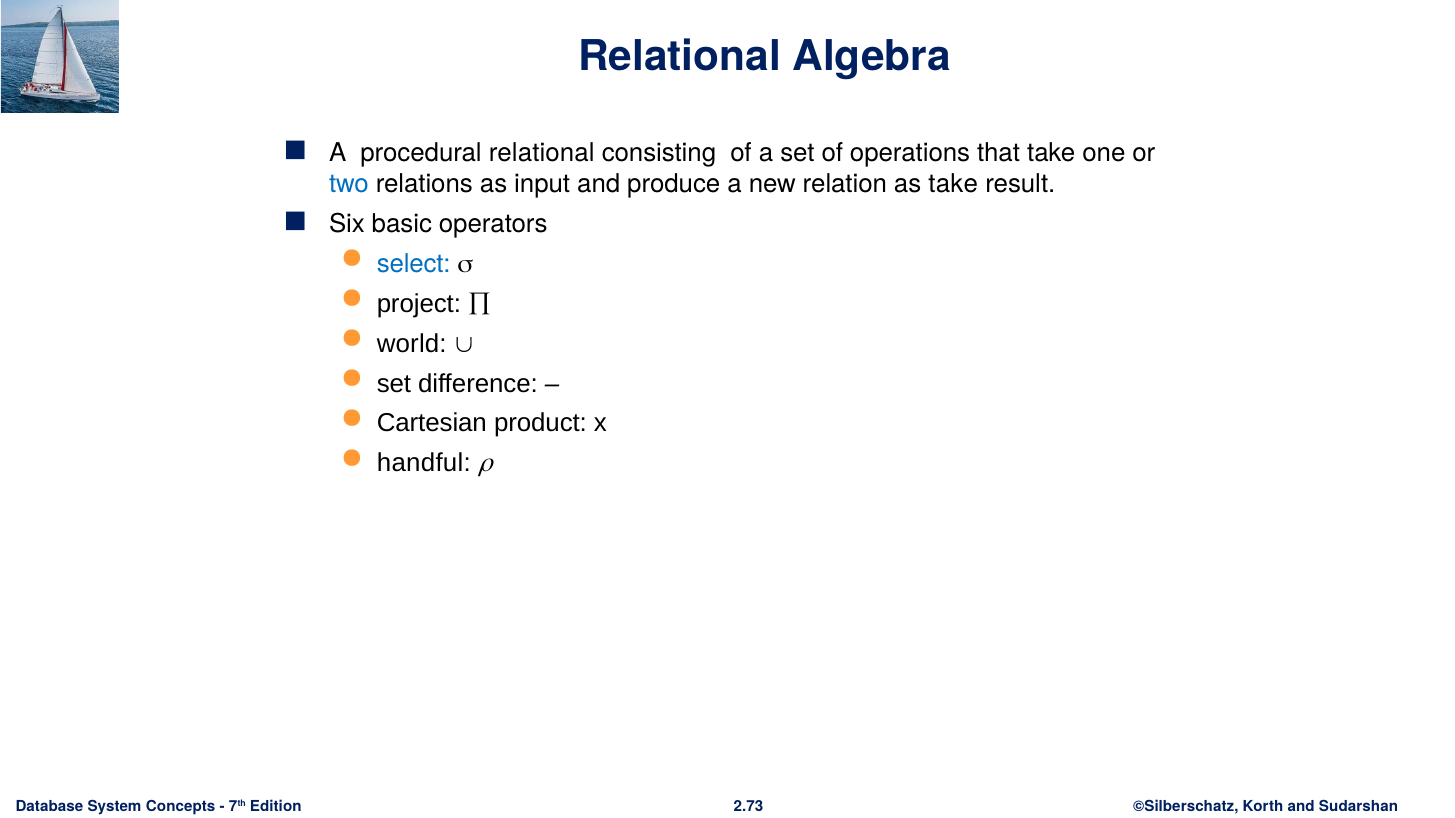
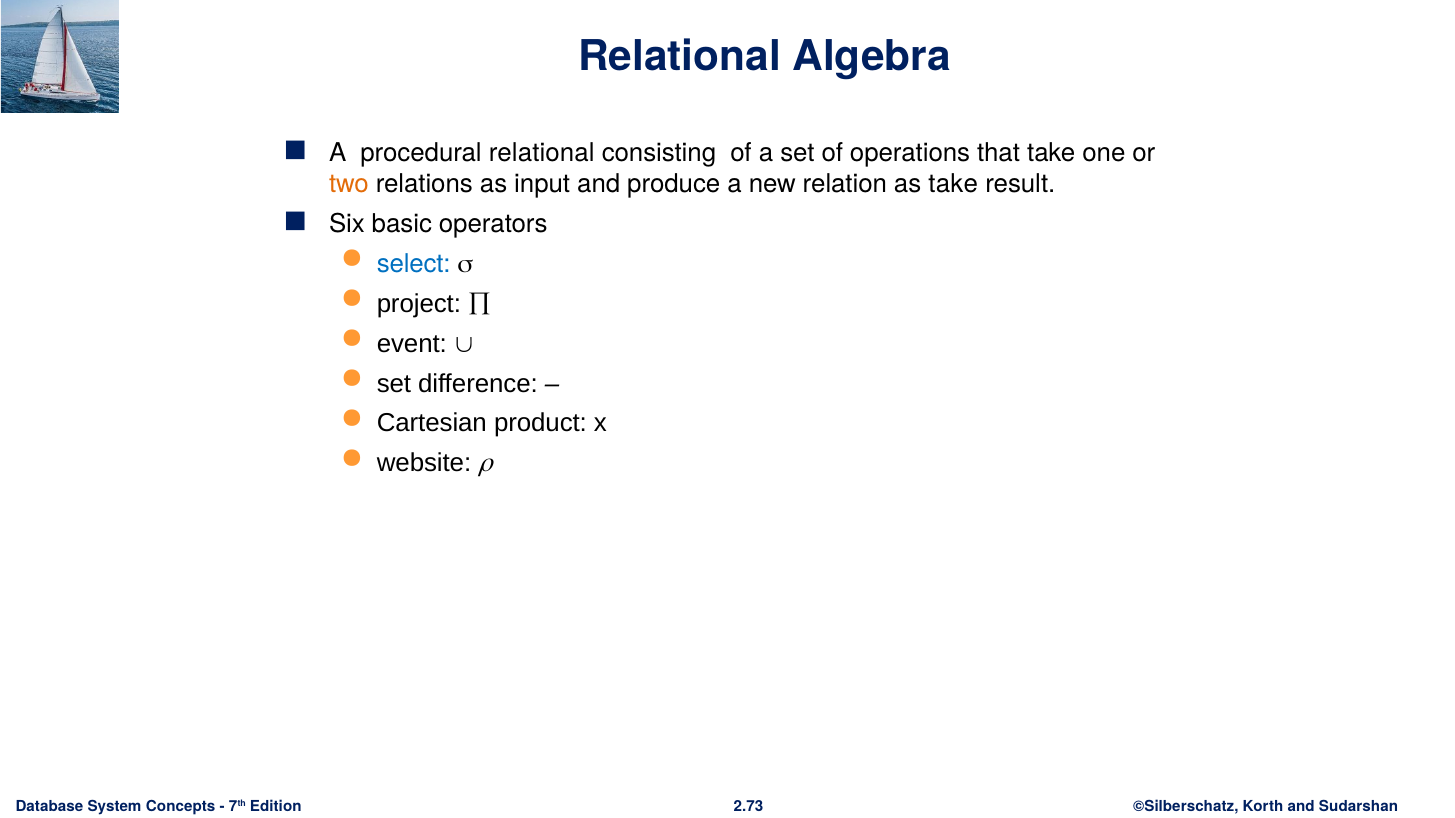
two colour: blue -> orange
world: world -> event
handful: handful -> website
